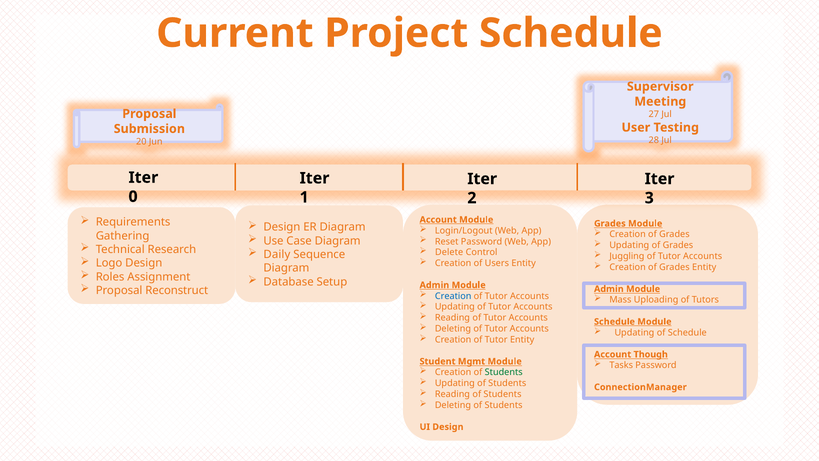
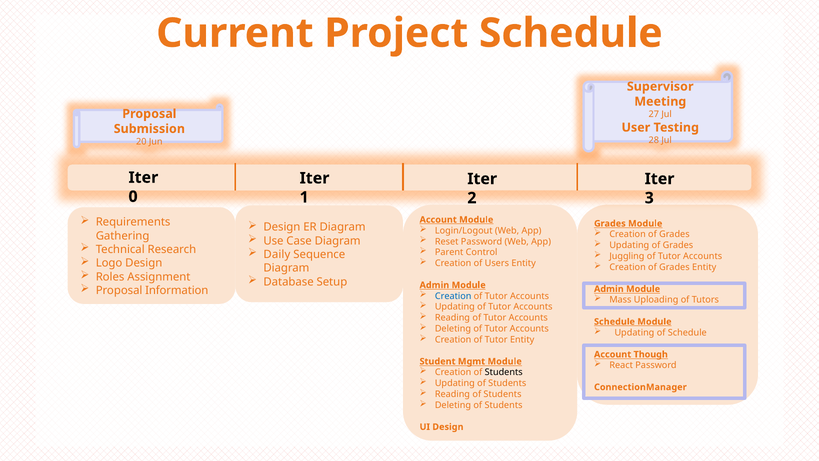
Delete: Delete -> Parent
Reconstruct: Reconstruct -> Information
Tasks: Tasks -> React
Students at (504, 372) colour: green -> black
